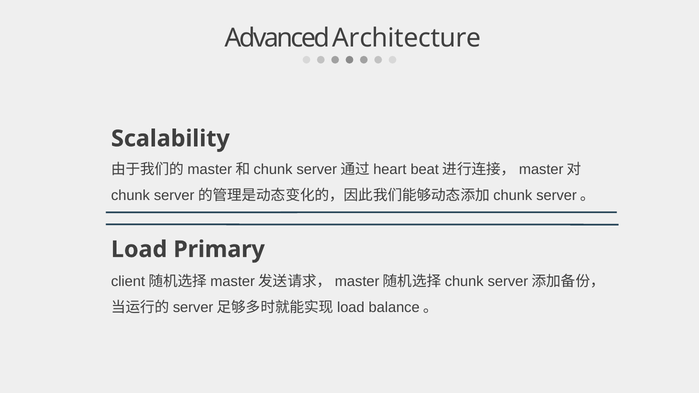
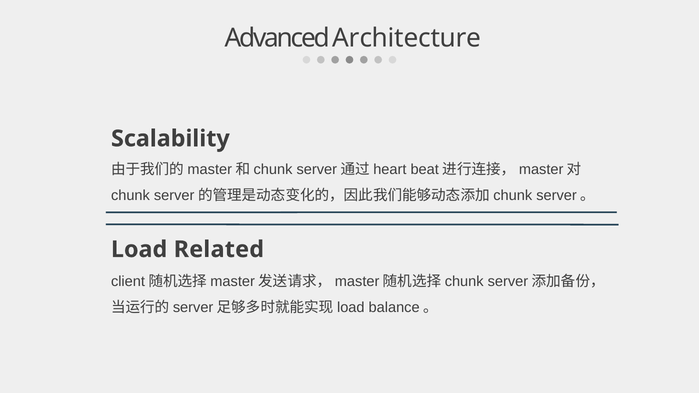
Primary: Primary -> Related
